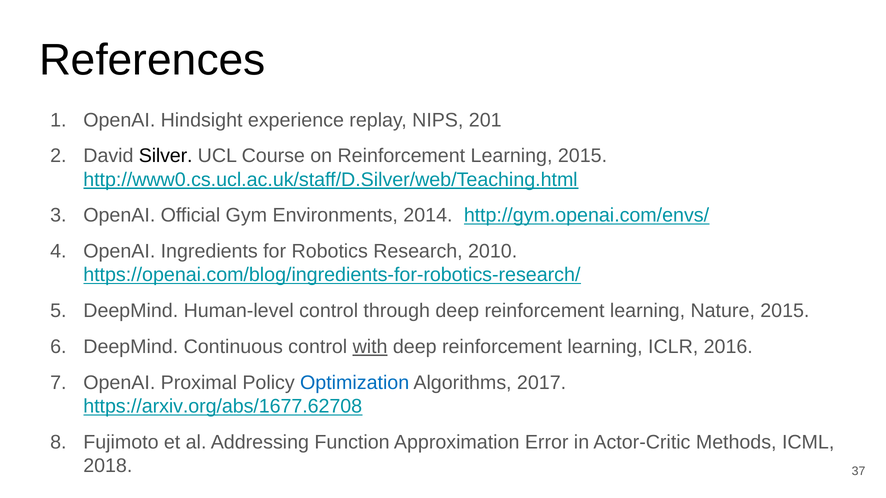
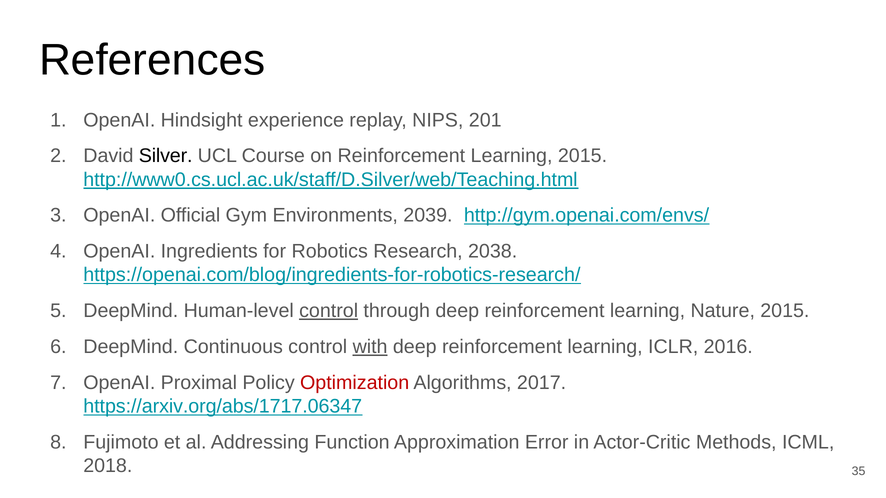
2014: 2014 -> 2039
2010: 2010 -> 2038
control at (329, 311) underline: none -> present
Optimization colour: blue -> red
https://arxiv.org/abs/1677.62708: https://arxiv.org/abs/1677.62708 -> https://arxiv.org/abs/1717.06347
37: 37 -> 35
